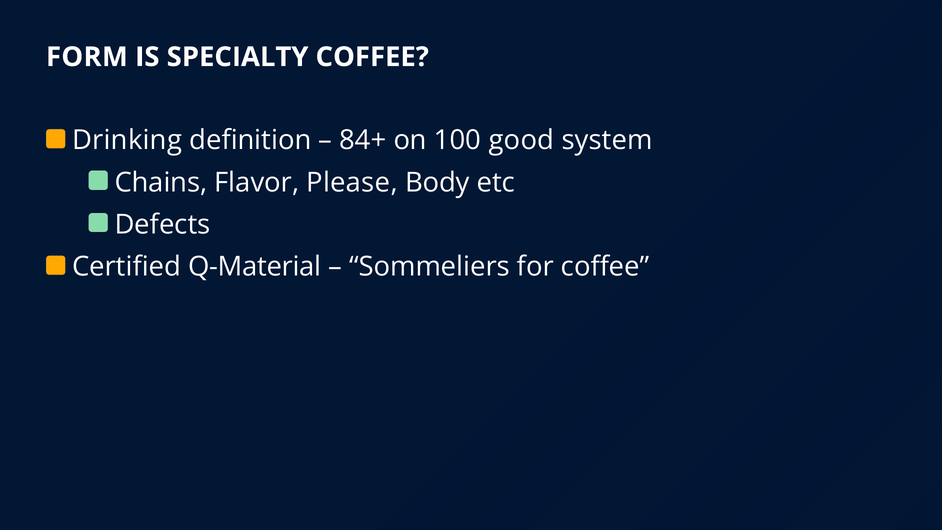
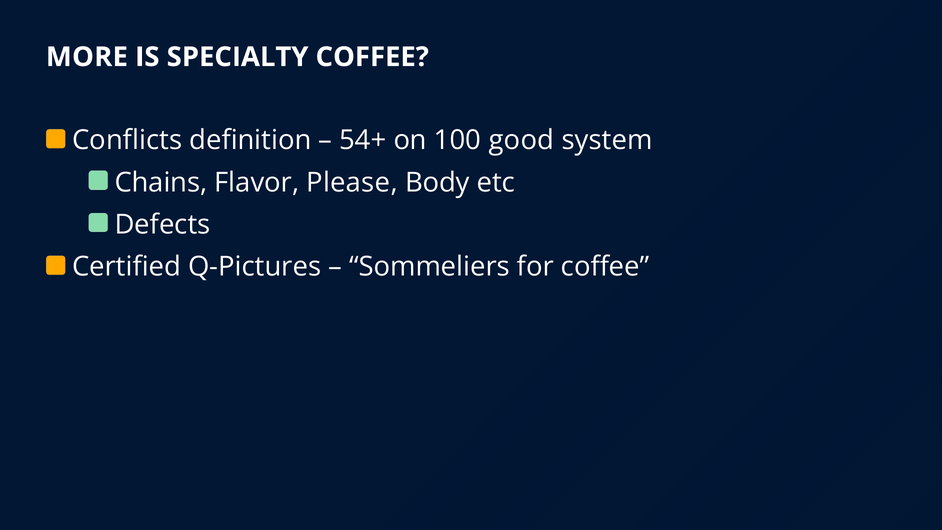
FORM: FORM -> MORE
Drinking: Drinking -> Conflicts
84+: 84+ -> 54+
Q-Material: Q-Material -> Q-Pictures
